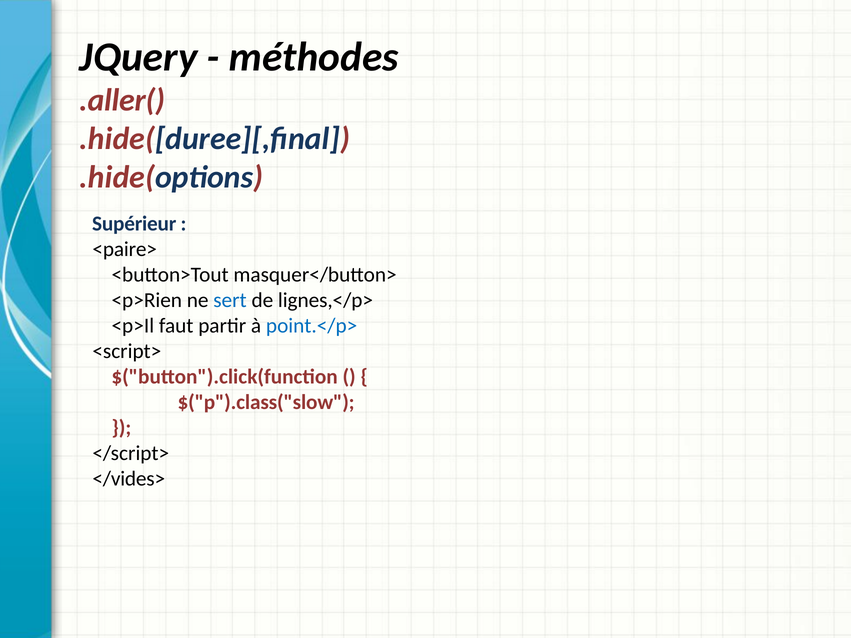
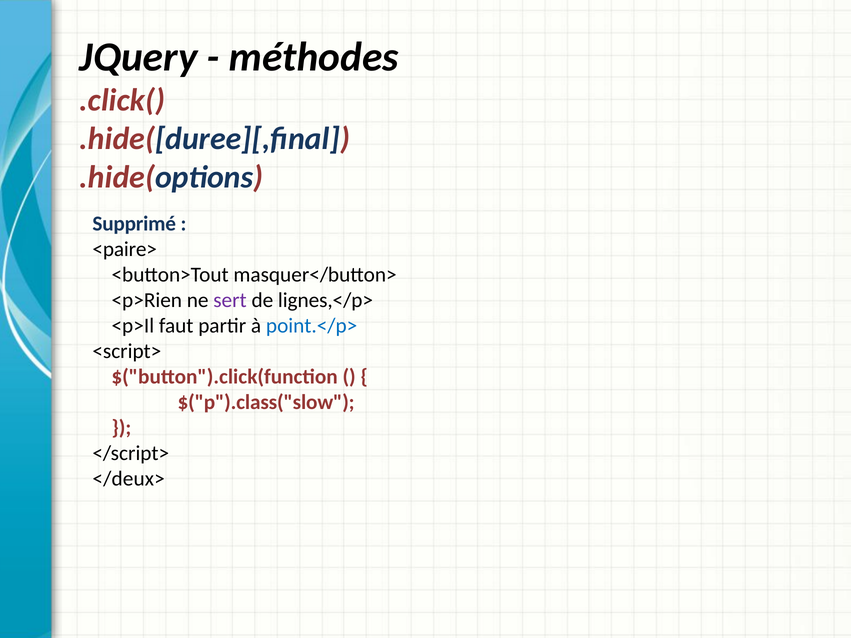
.aller(: .aller( -> .click(
Supérieur: Supérieur -> Supprimé
sert colour: blue -> purple
</vides>: </vides> -> </deux>
